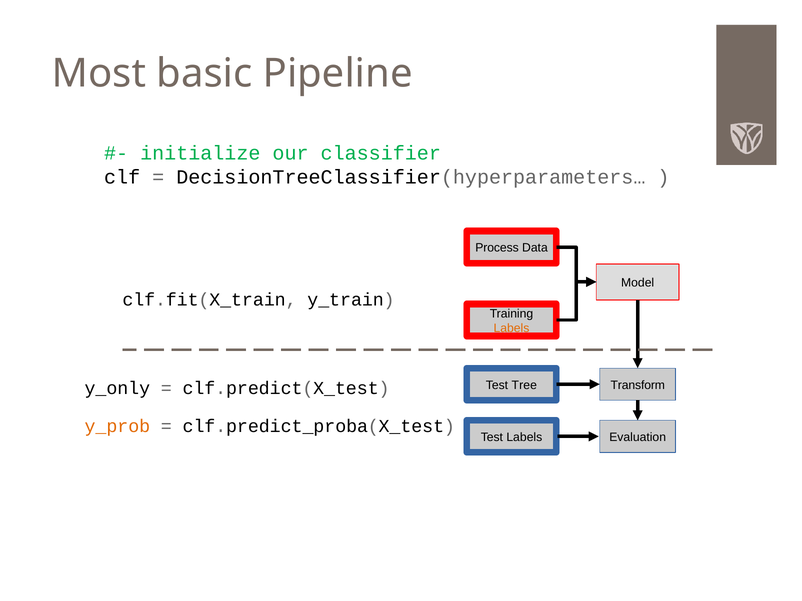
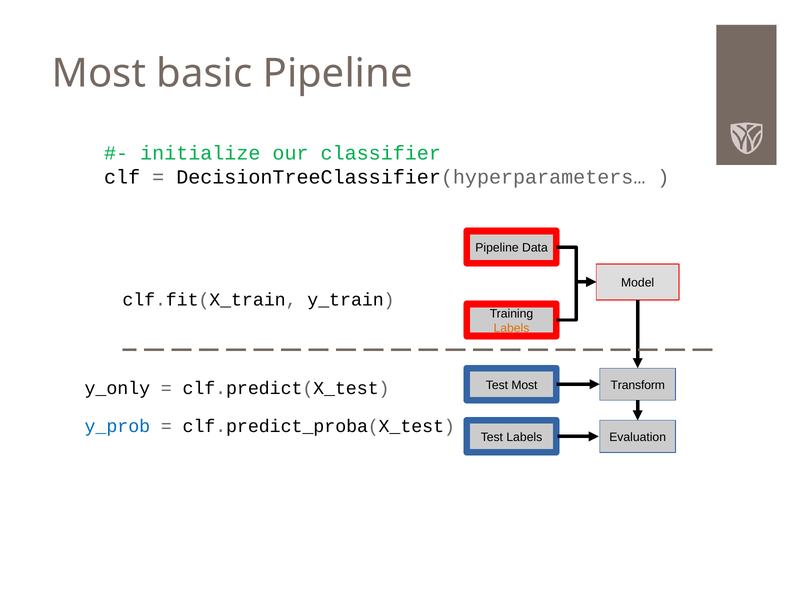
Process at (497, 248): Process -> Pipeline
Test Tree: Tree -> Most
y_prob colour: orange -> blue
